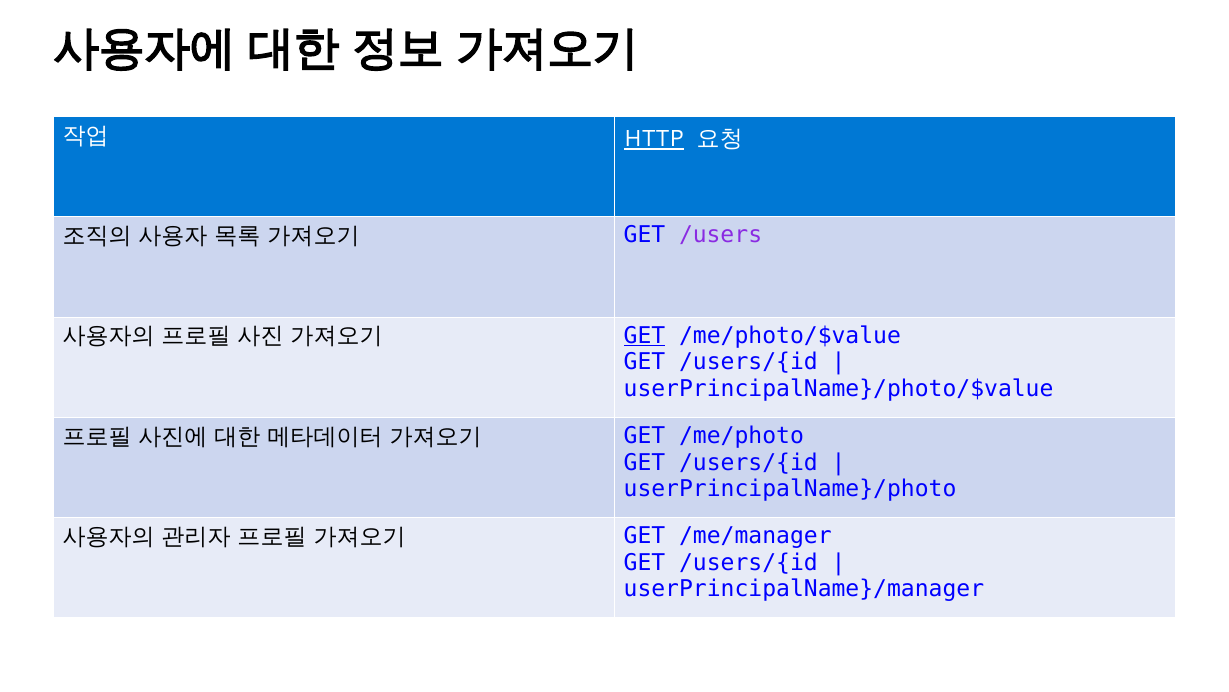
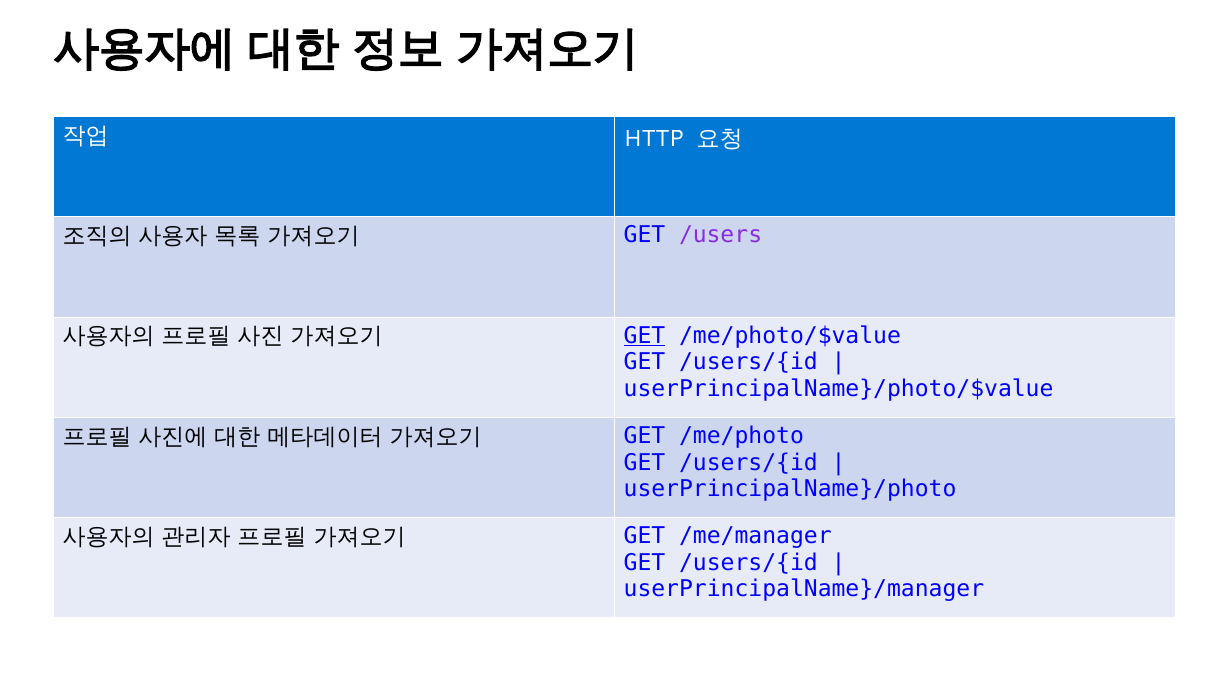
HTTP underline: present -> none
